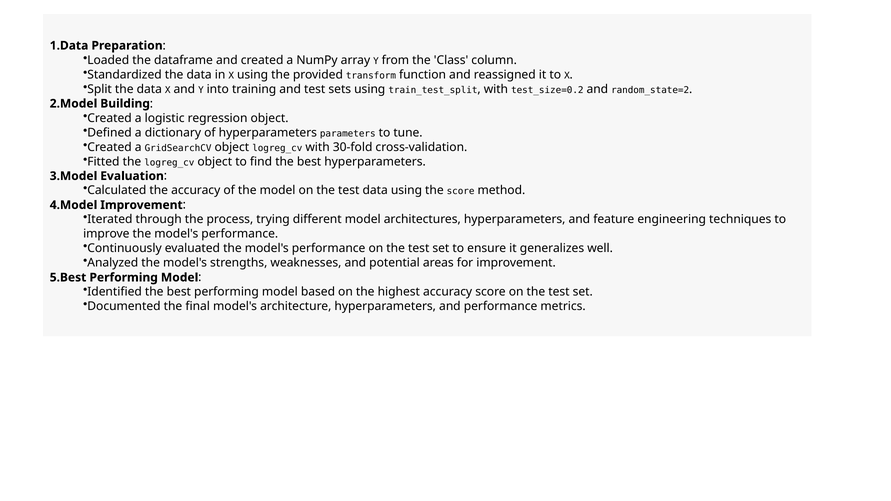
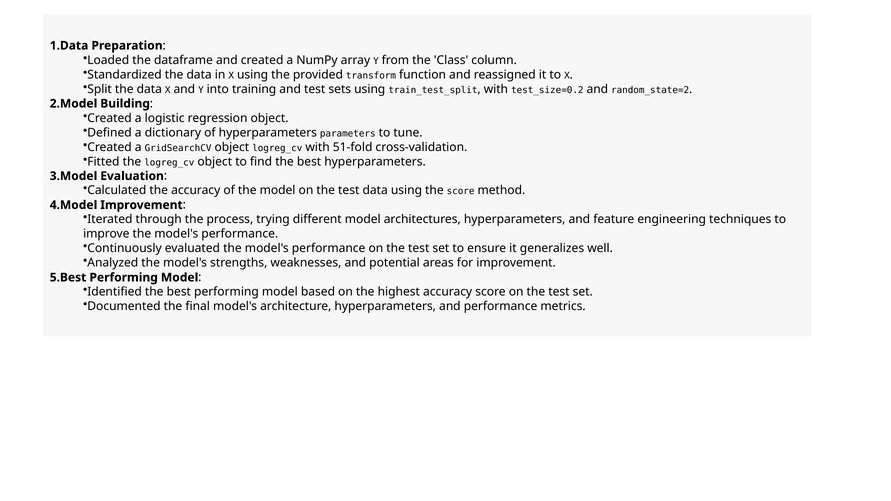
30-fold: 30-fold -> 51-fold
